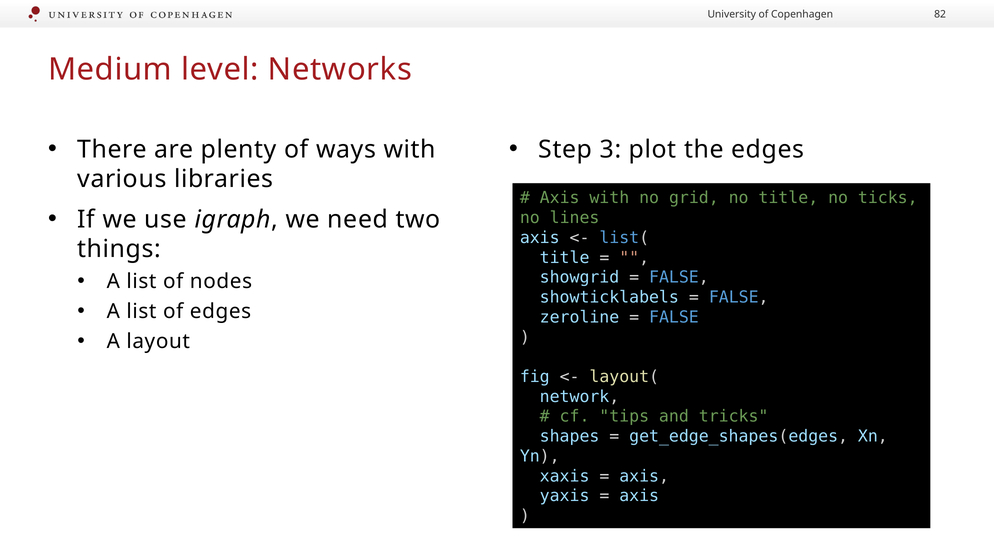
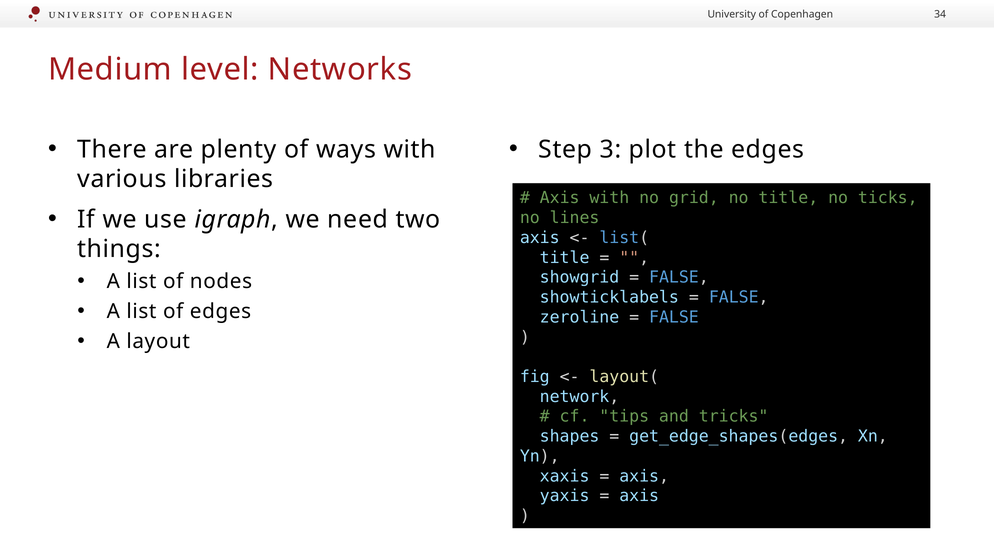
82: 82 -> 34
